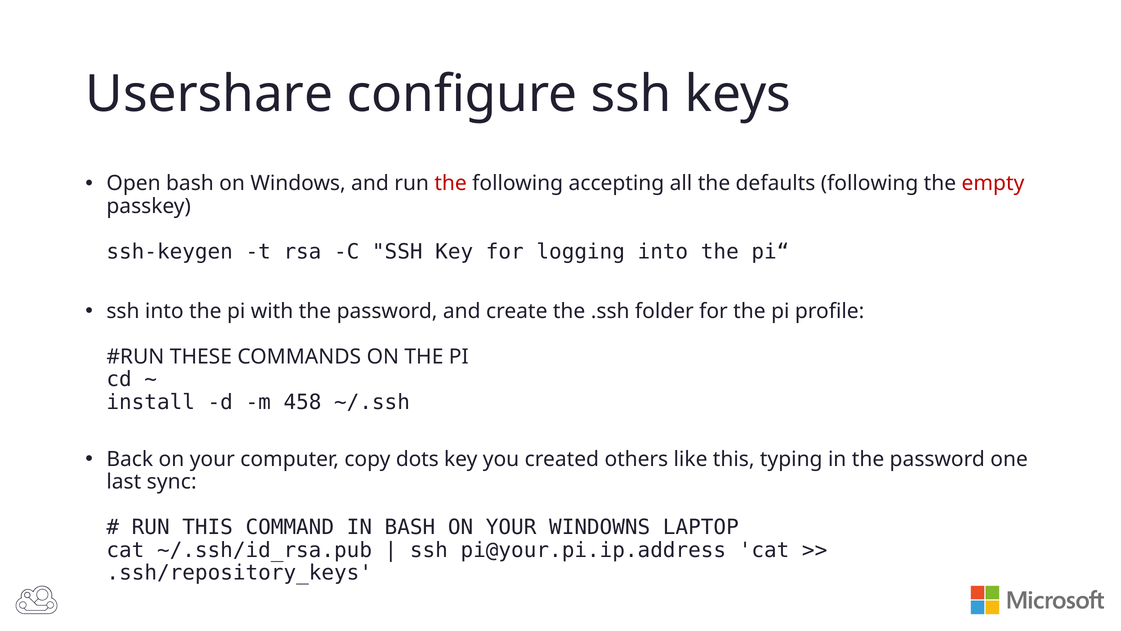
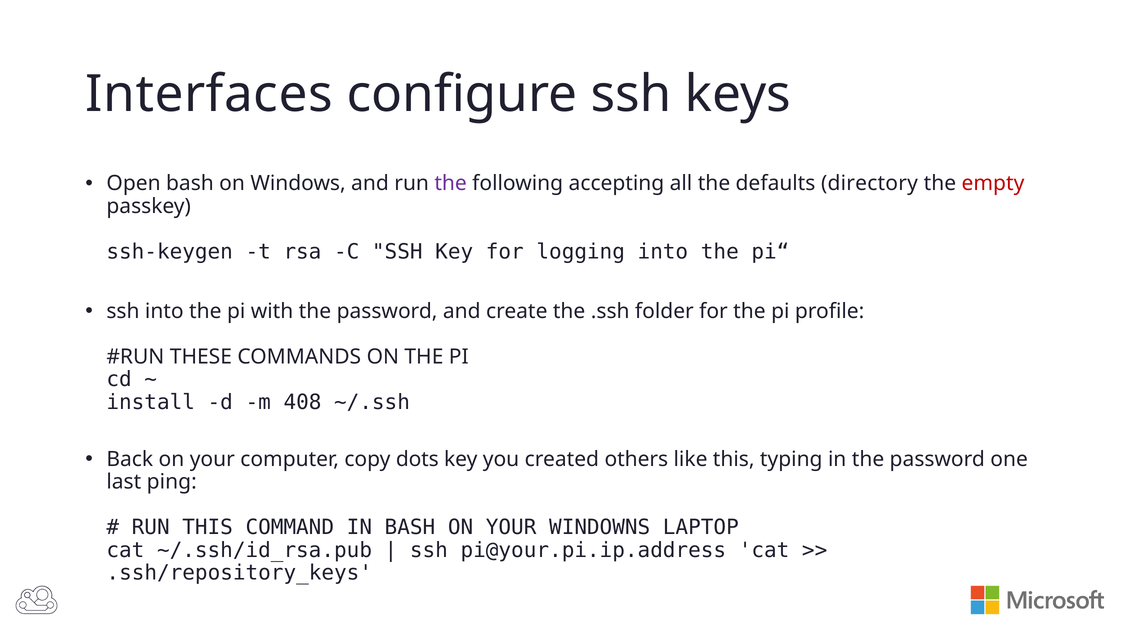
Usershare: Usershare -> Interfaces
the at (451, 183) colour: red -> purple
defaults following: following -> directory
458: 458 -> 408
sync: sync -> ping
